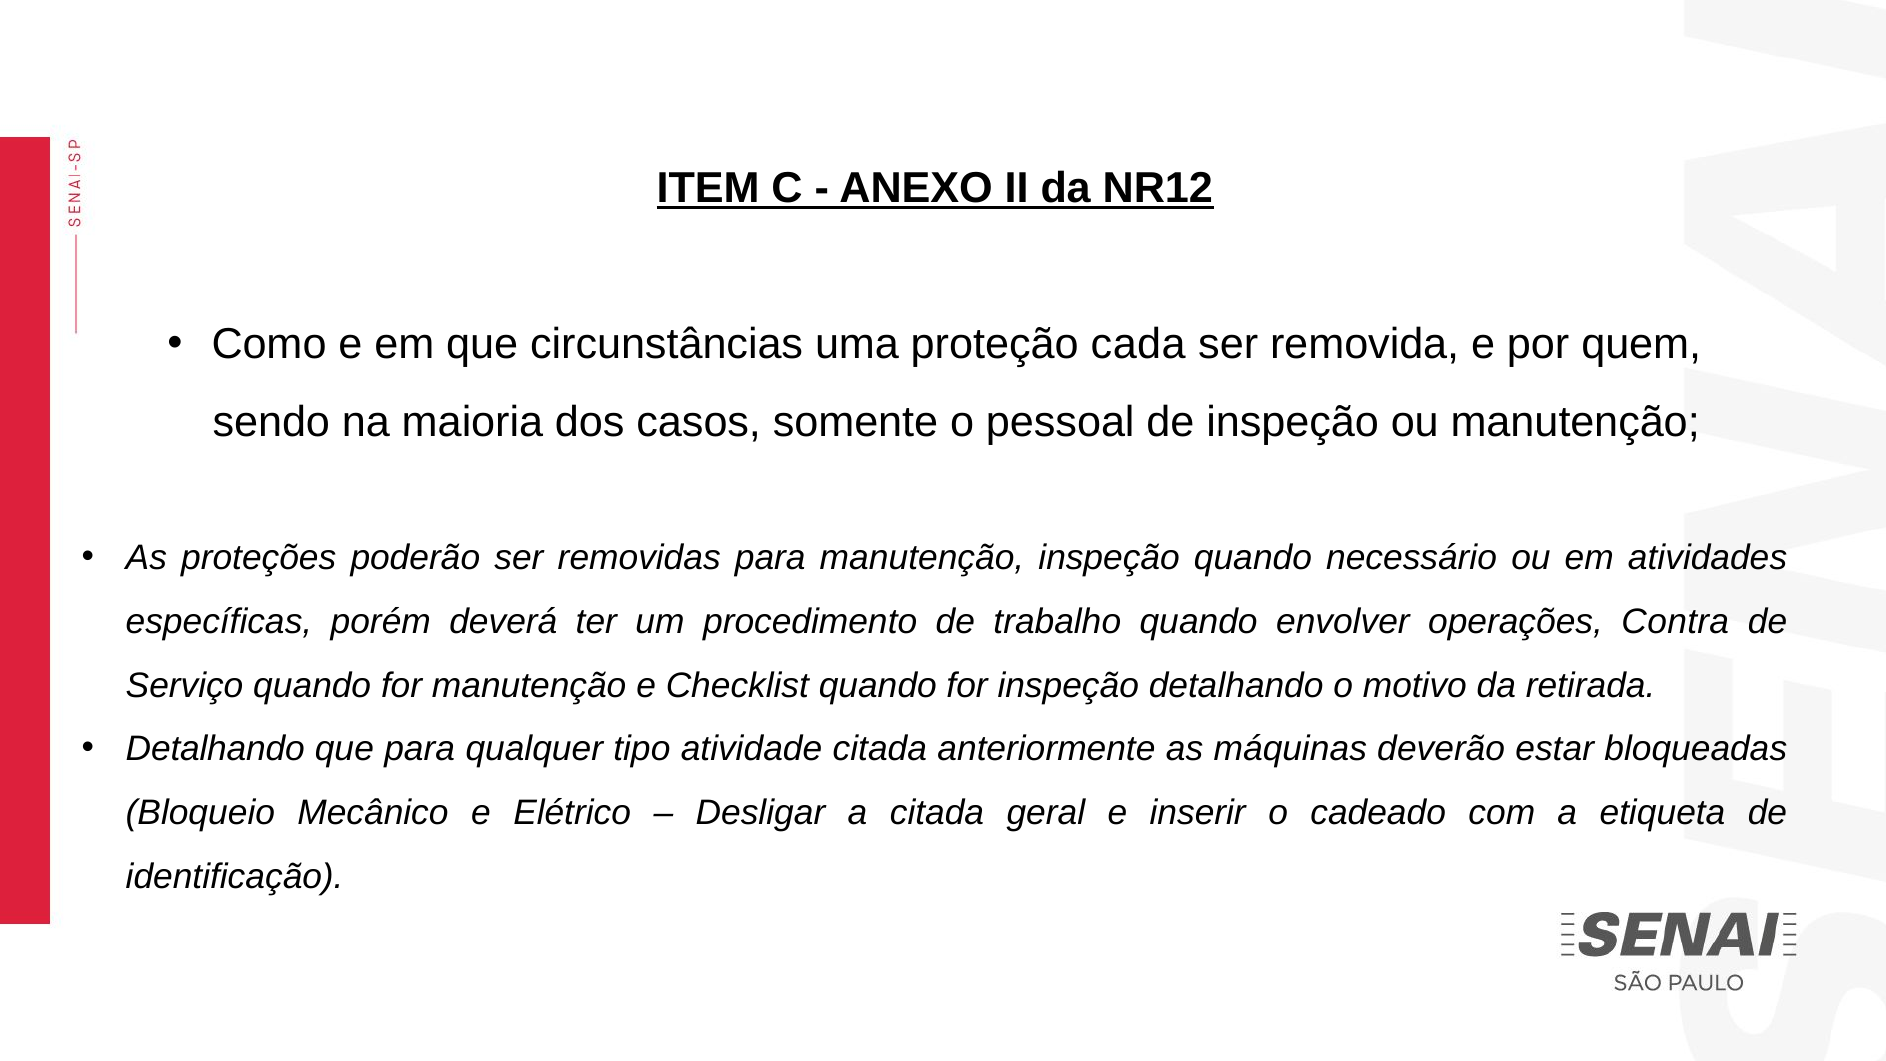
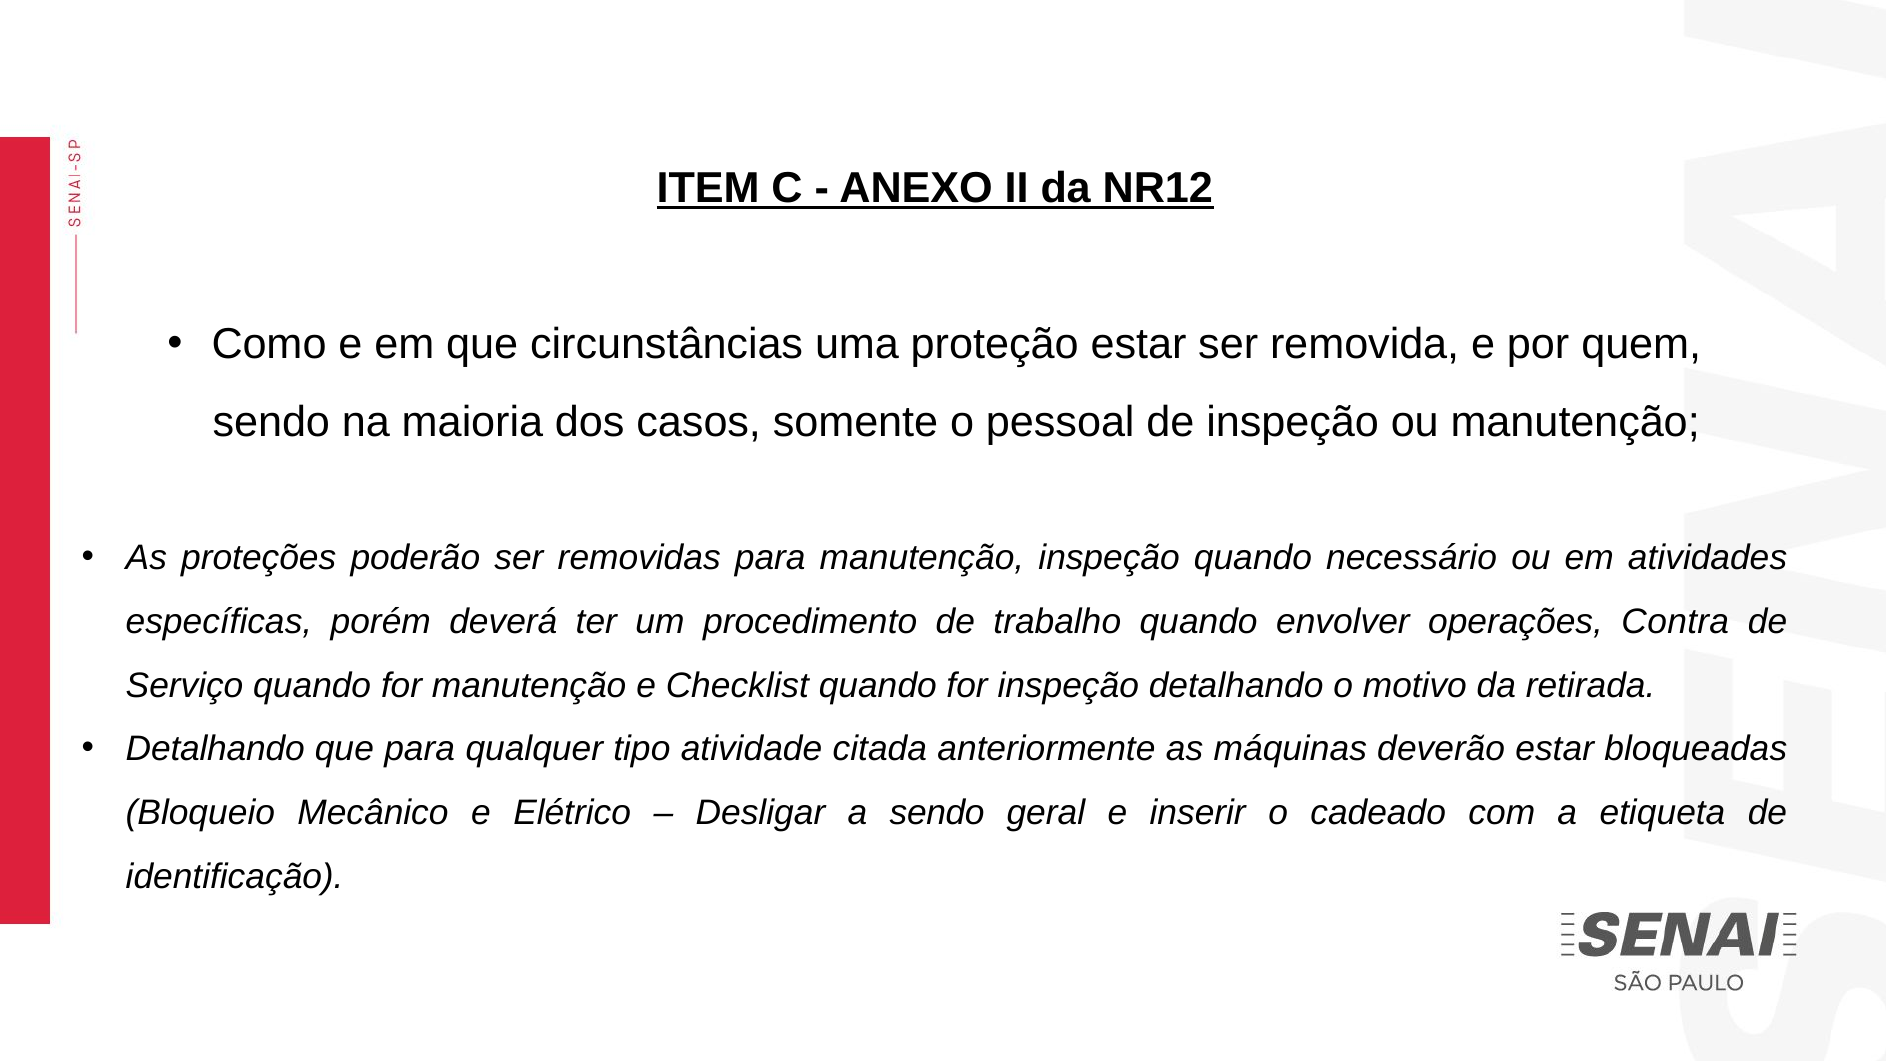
proteção cada: cada -> estar
a citada: citada -> sendo
